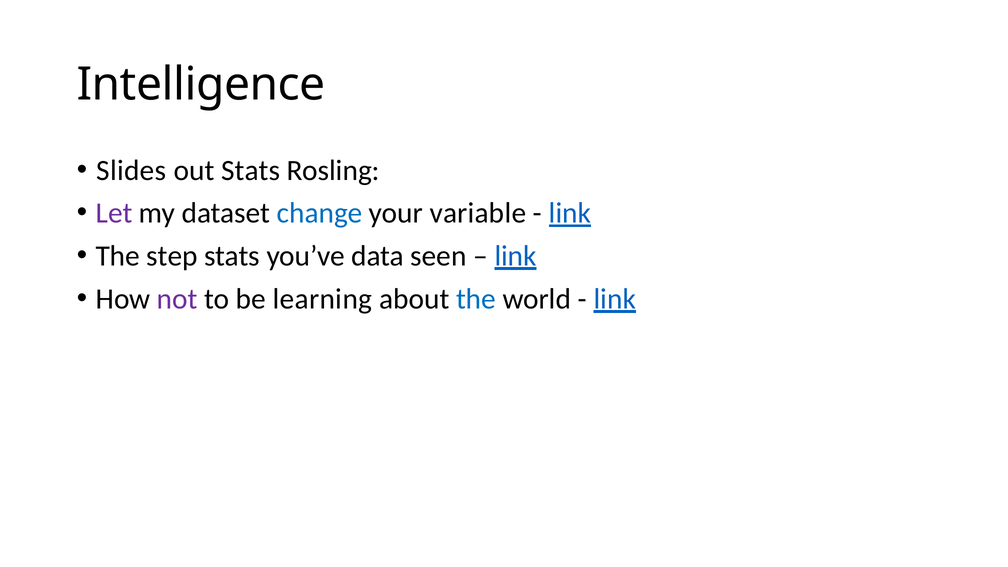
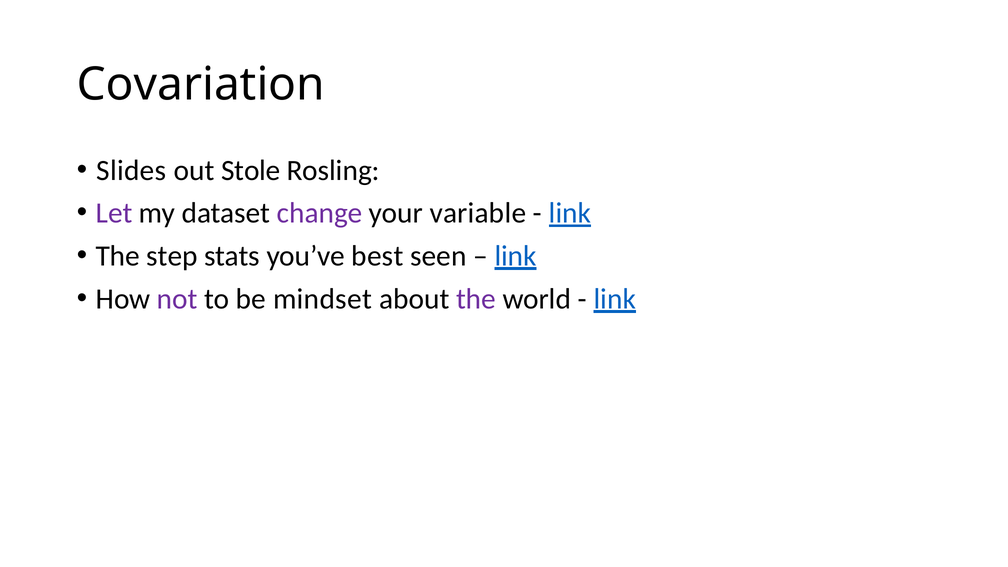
Intelligence: Intelligence -> Covariation
out Stats: Stats -> Stole
change colour: blue -> purple
data: data -> best
learning: learning -> mindset
the at (476, 299) colour: blue -> purple
